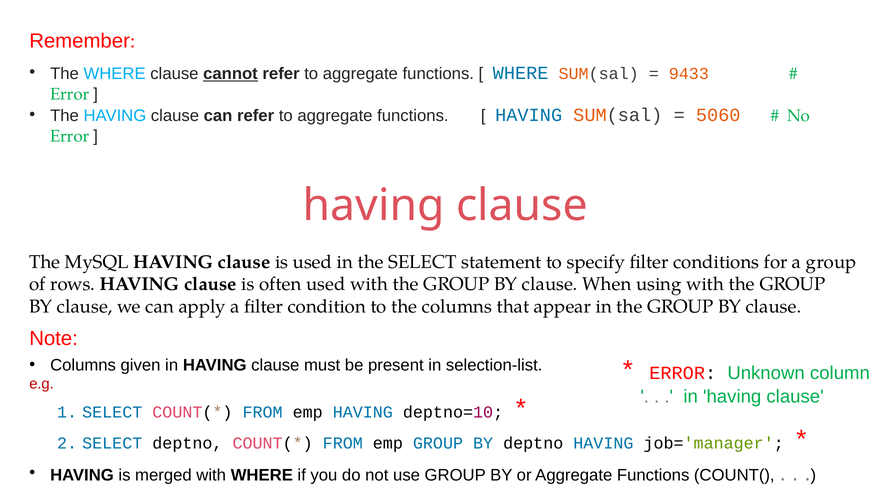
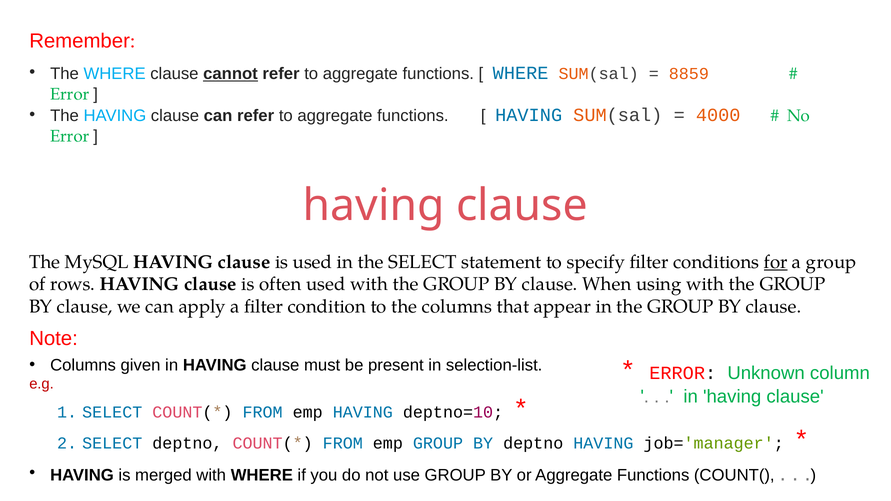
9433: 9433 -> 8859
5060: 5060 -> 4000
for underline: none -> present
